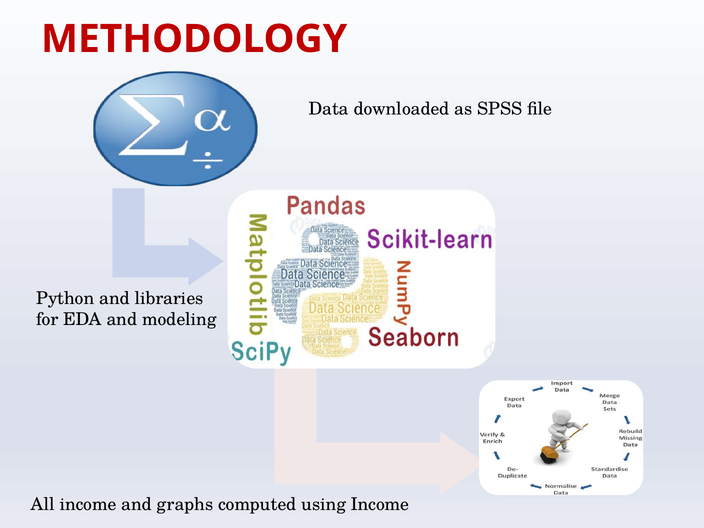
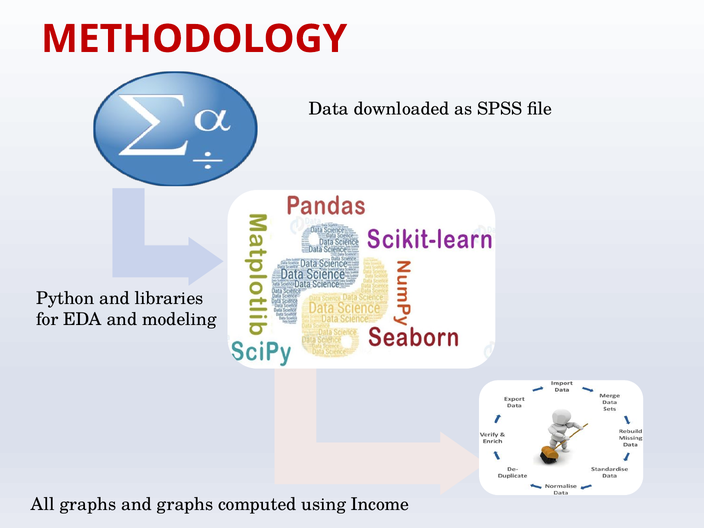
All income: income -> graphs
